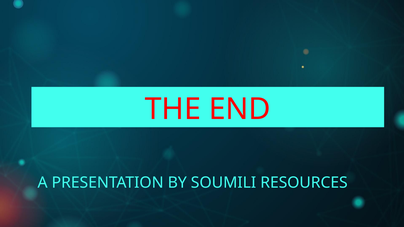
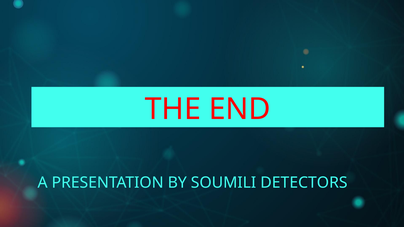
RESOURCES: RESOURCES -> DETECTORS
